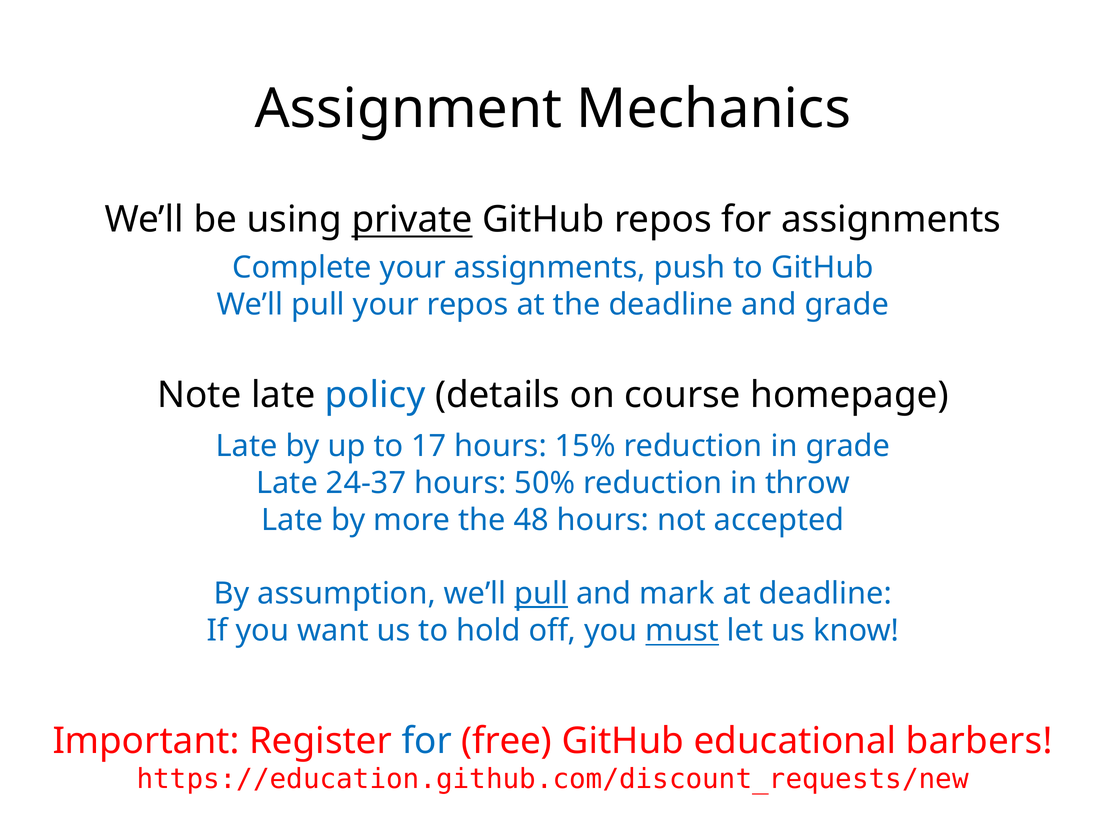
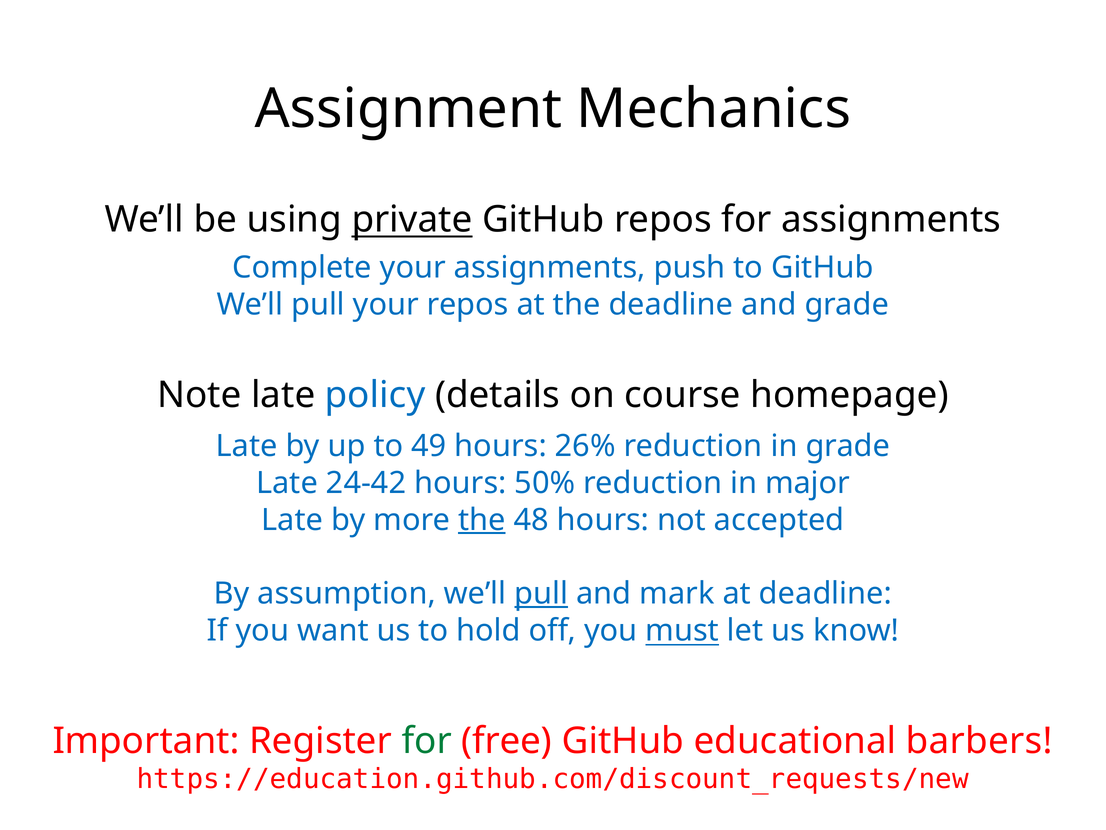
17: 17 -> 49
15%: 15% -> 26%
24-37: 24-37 -> 24-42
throw: throw -> major
the at (482, 520) underline: none -> present
for at (427, 741) colour: blue -> green
